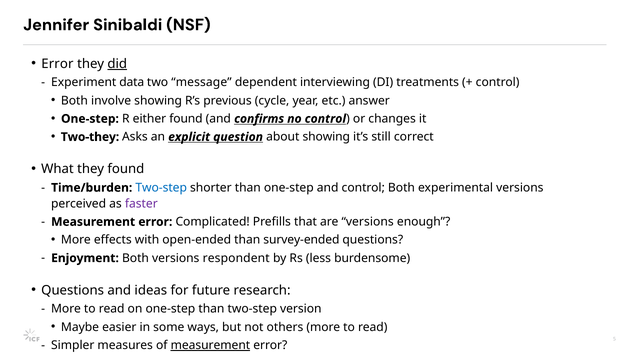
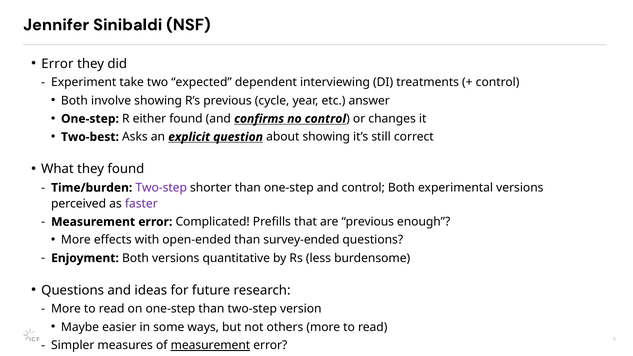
did underline: present -> none
data: data -> take
message: message -> expected
Two-they: Two-they -> Two-best
Two-step at (161, 188) colour: blue -> purple
are versions: versions -> previous
respondent: respondent -> quantitative
